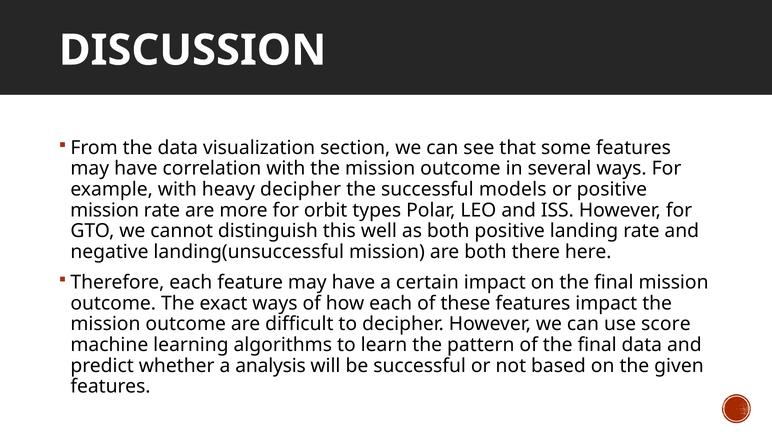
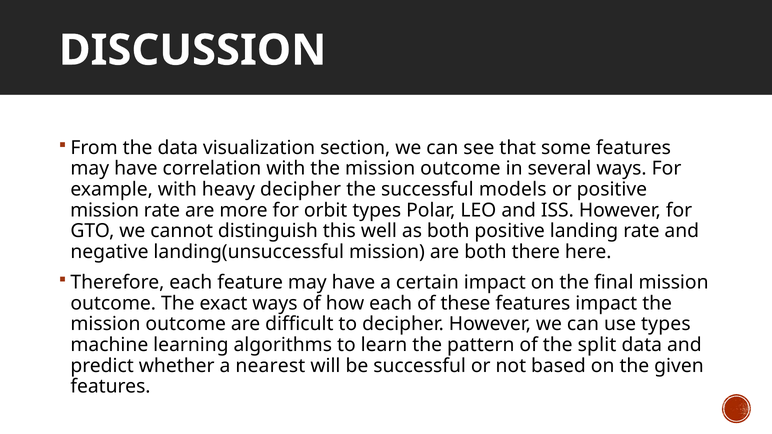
use score: score -> types
of the final: final -> split
analysis: analysis -> nearest
